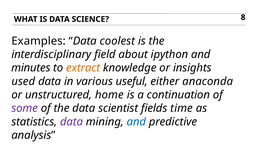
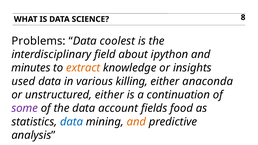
Examples: Examples -> Problems
useful: useful -> killing
unstructured home: home -> either
scientist: scientist -> account
time: time -> food
data at (72, 122) colour: purple -> blue
and at (136, 122) colour: blue -> orange
